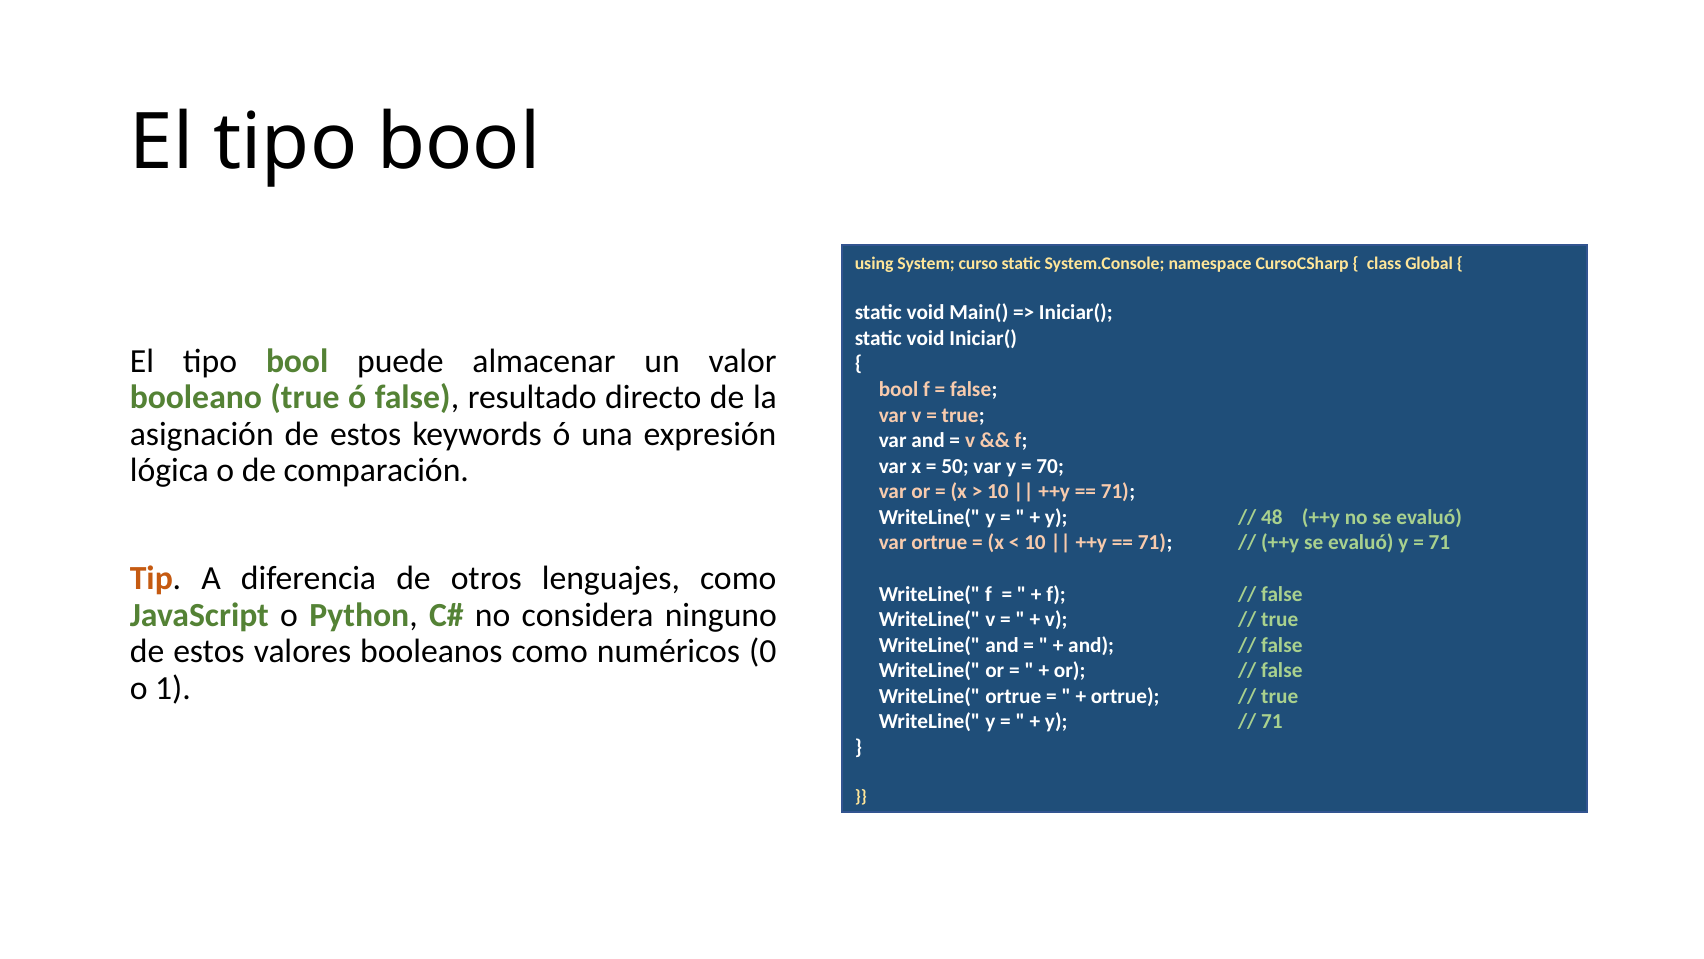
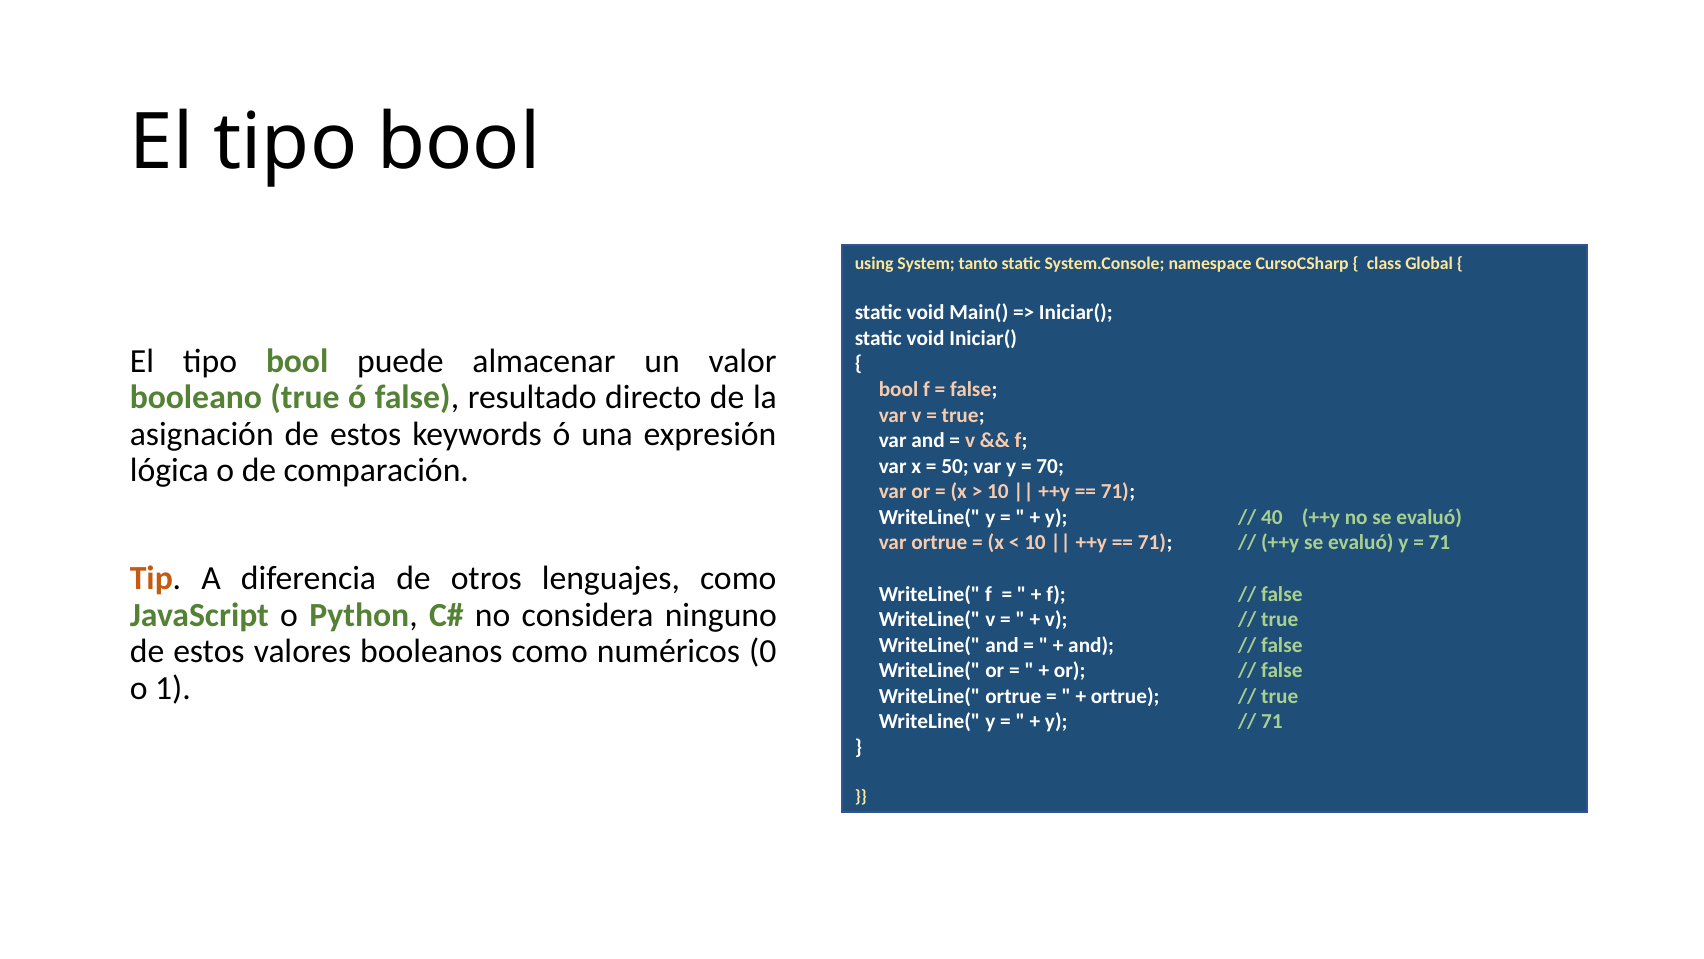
curso: curso -> tanto
48: 48 -> 40
